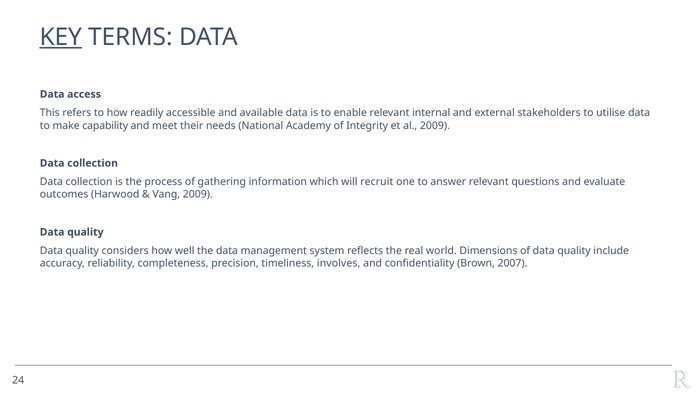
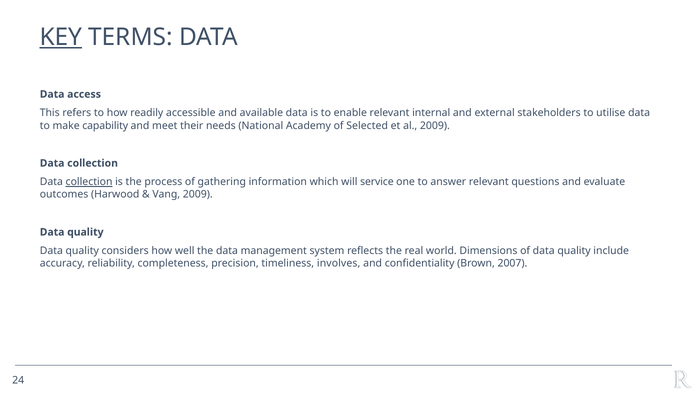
Integrity: Integrity -> Selected
collection at (89, 182) underline: none -> present
recruit: recruit -> service
